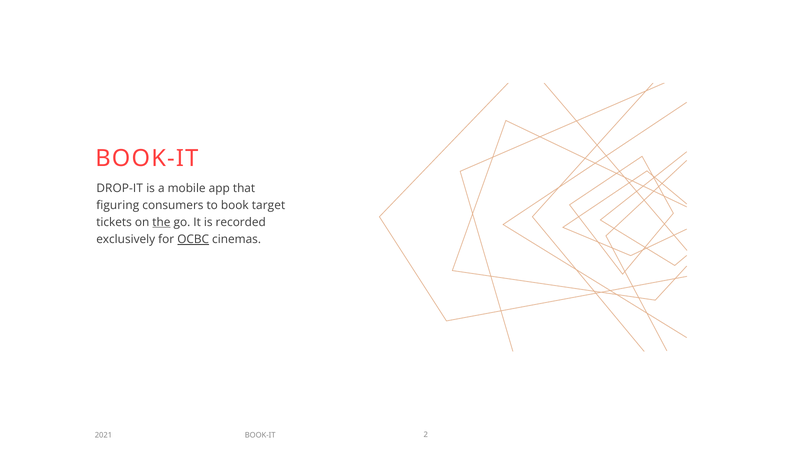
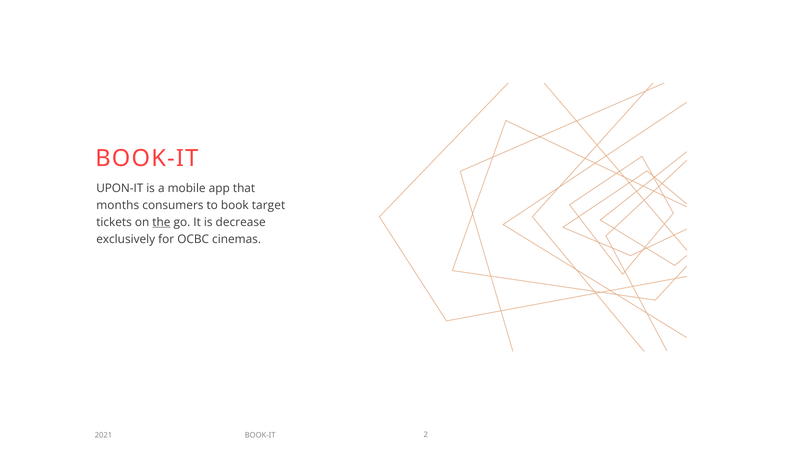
DROP-IT: DROP-IT -> UPON-IT
figuring: figuring -> months
recorded: recorded -> decrease
OCBC underline: present -> none
